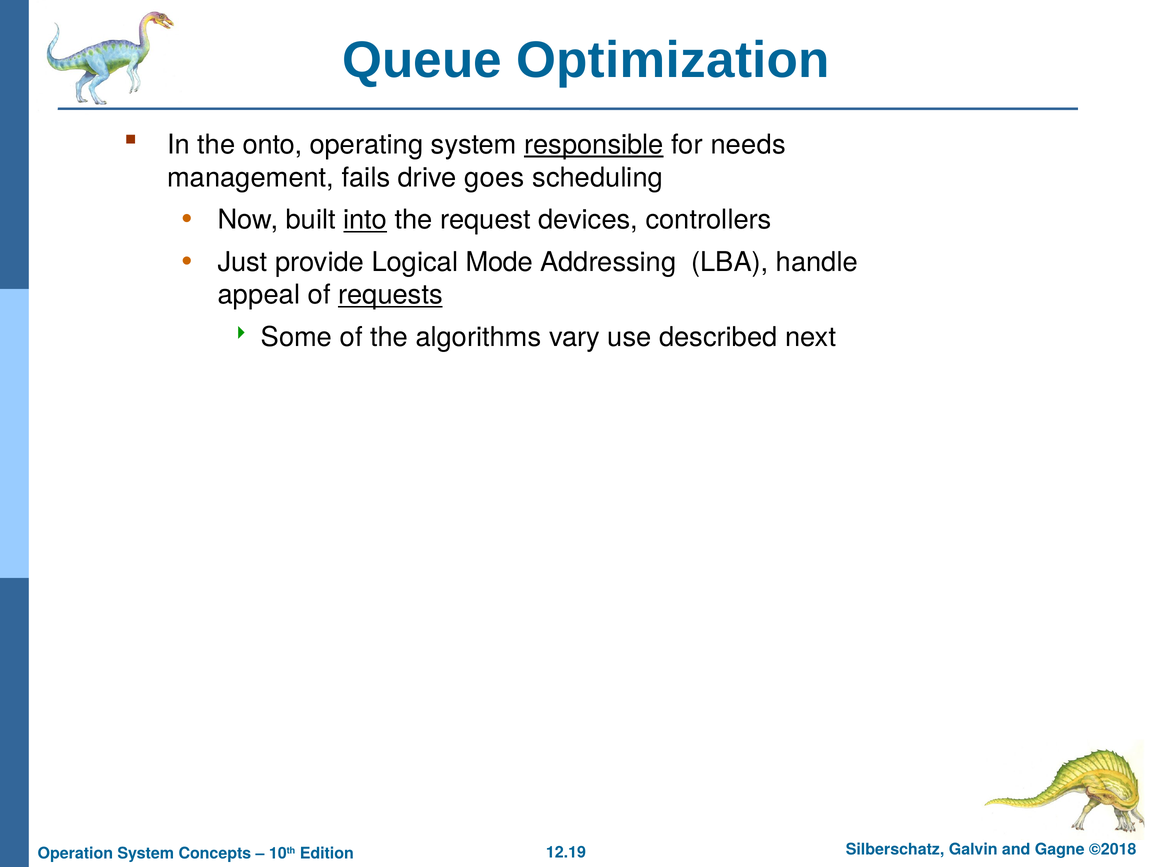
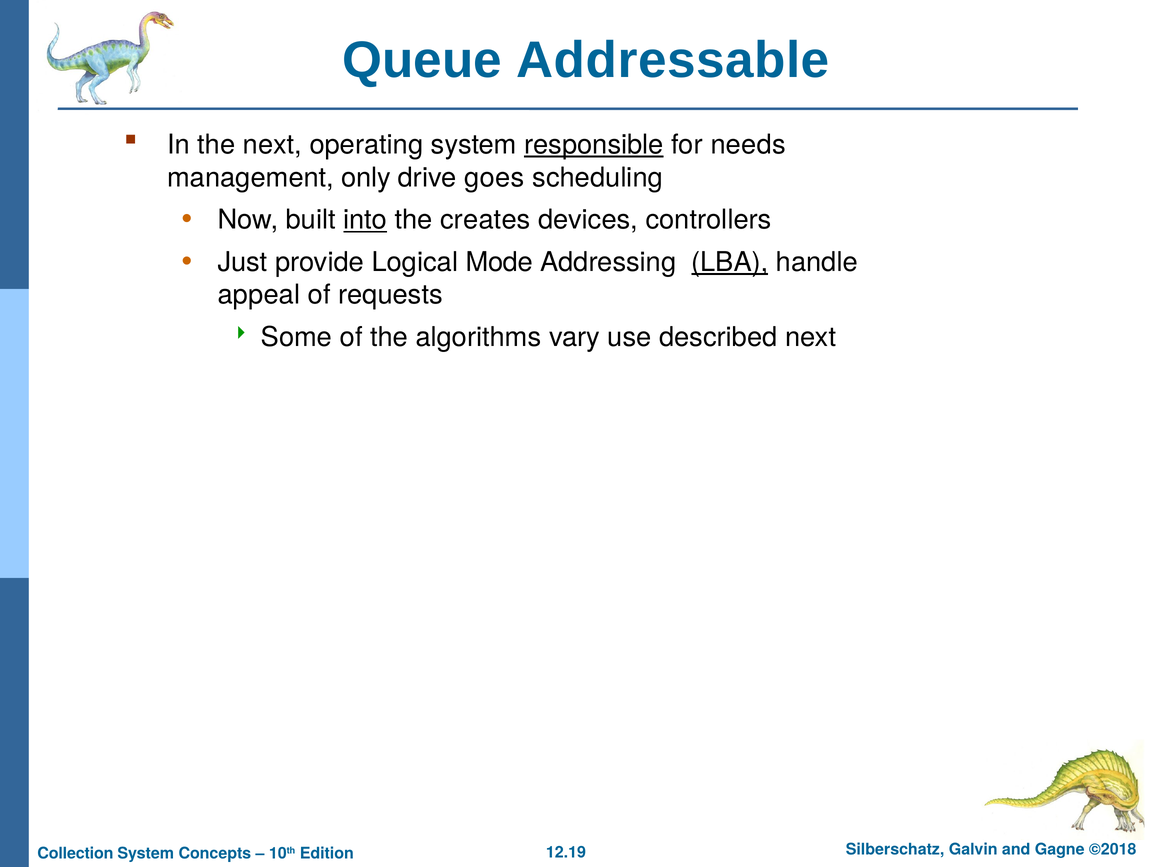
Optimization: Optimization -> Addressable
the onto: onto -> next
fails: fails -> only
request: request -> creates
LBA underline: none -> present
requests underline: present -> none
Operation: Operation -> Collection
